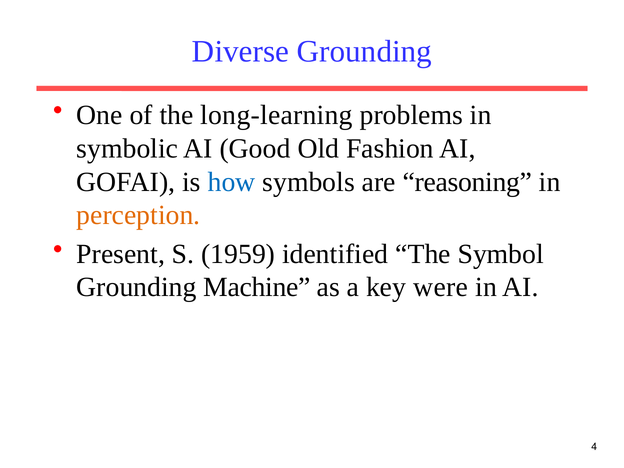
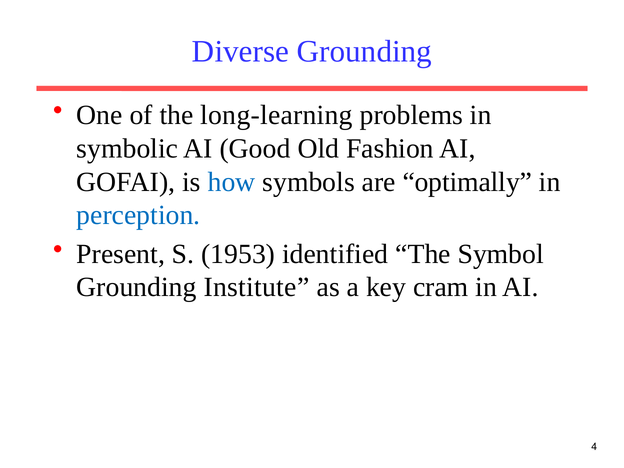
reasoning: reasoning -> optimally
perception colour: orange -> blue
1959: 1959 -> 1953
Machine: Machine -> Institute
were: were -> cram
